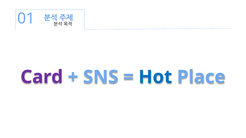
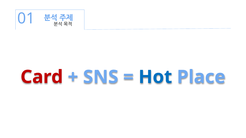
Card colour: purple -> red
